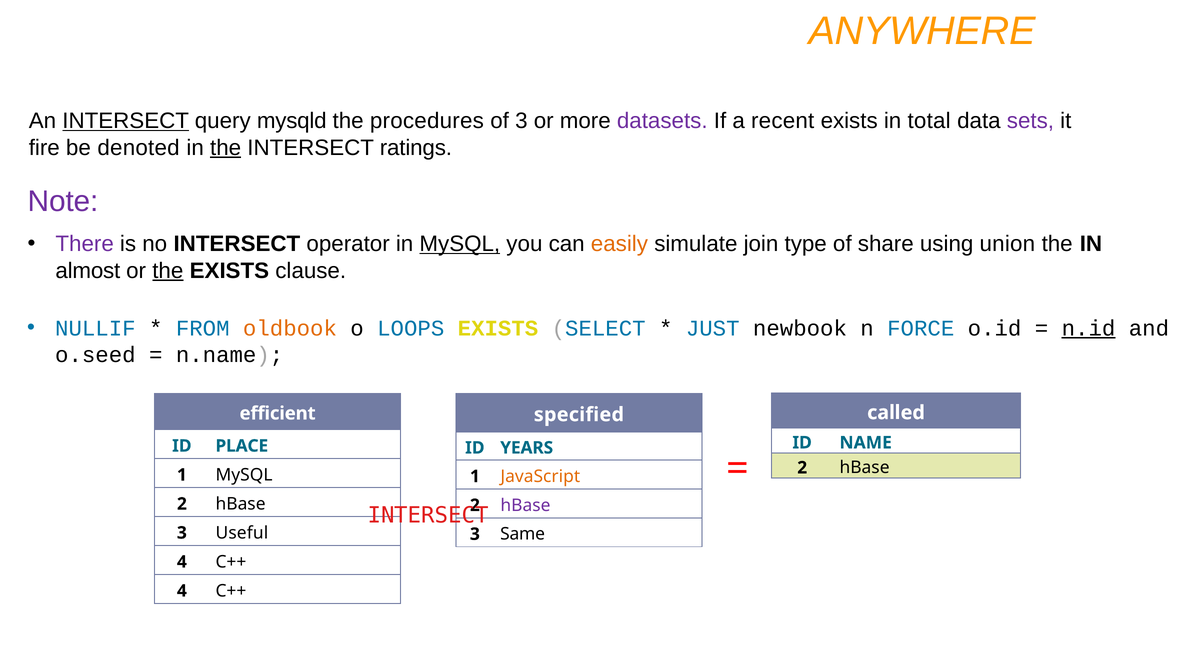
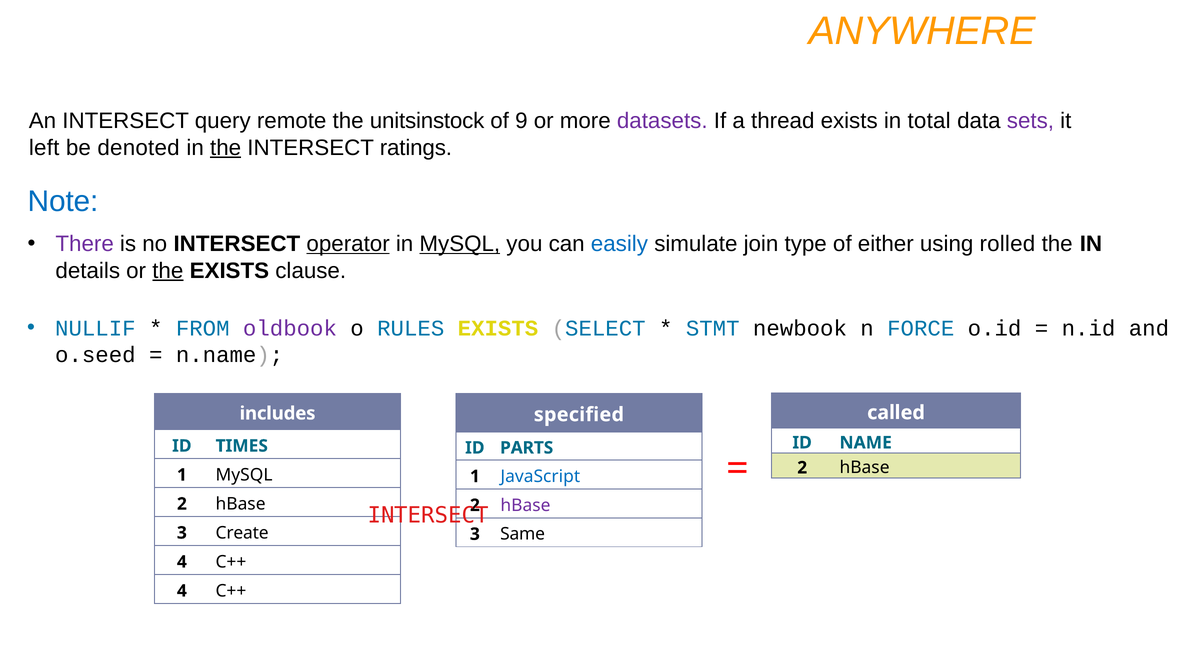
INTERSECT at (126, 121) underline: present -> none
mysqld: mysqld -> remote
procedures: procedures -> unitsinstock
of 3: 3 -> 9
recent: recent -> thread
fire: fire -> left
Note colour: purple -> blue
operator underline: none -> present
easily colour: orange -> blue
share: share -> either
union: union -> rolled
almost: almost -> details
oldbook colour: orange -> purple
LOOPS: LOOPS -> RULES
JUST: JUST -> STMT
n.id underline: present -> none
efficient: efficient -> includes
PLACE: PLACE -> TIMES
YEARS: YEARS -> PARTS
JavaScript colour: orange -> blue
Useful: Useful -> Create
